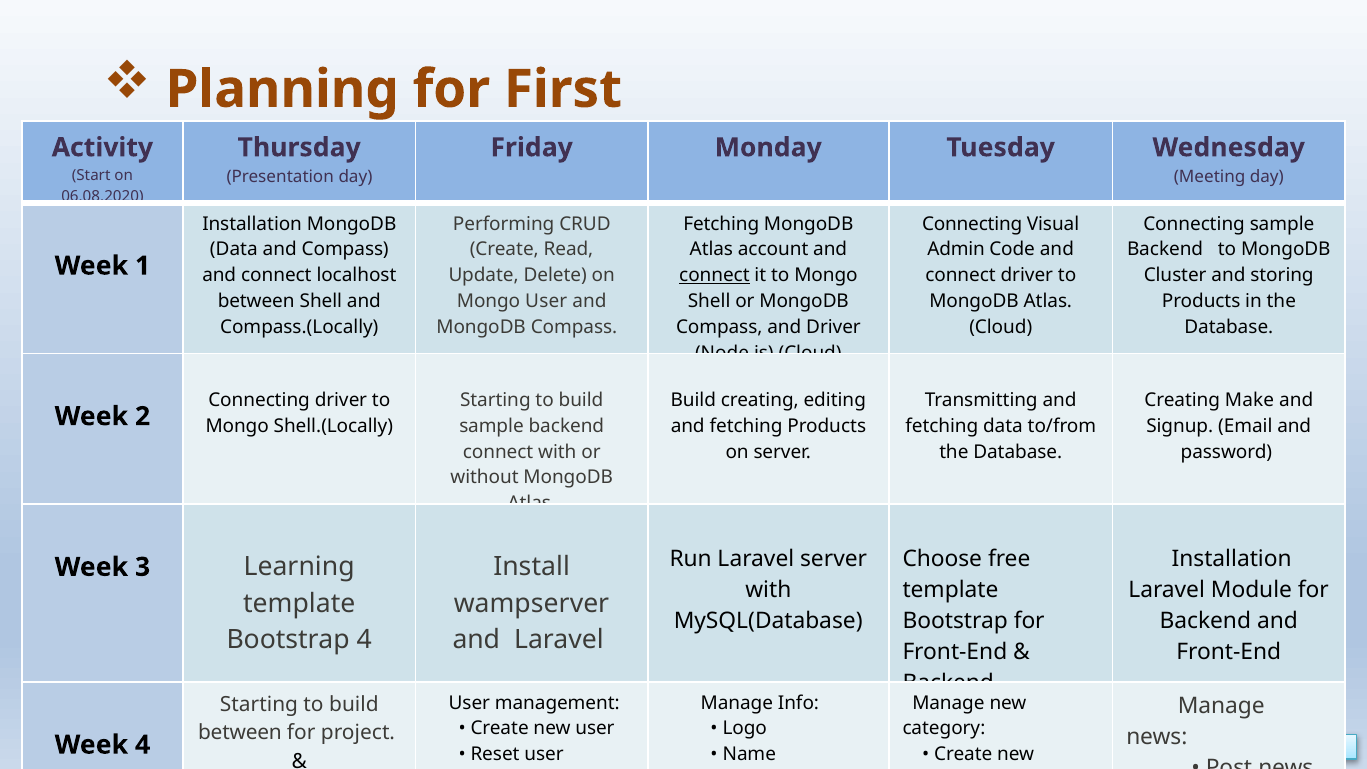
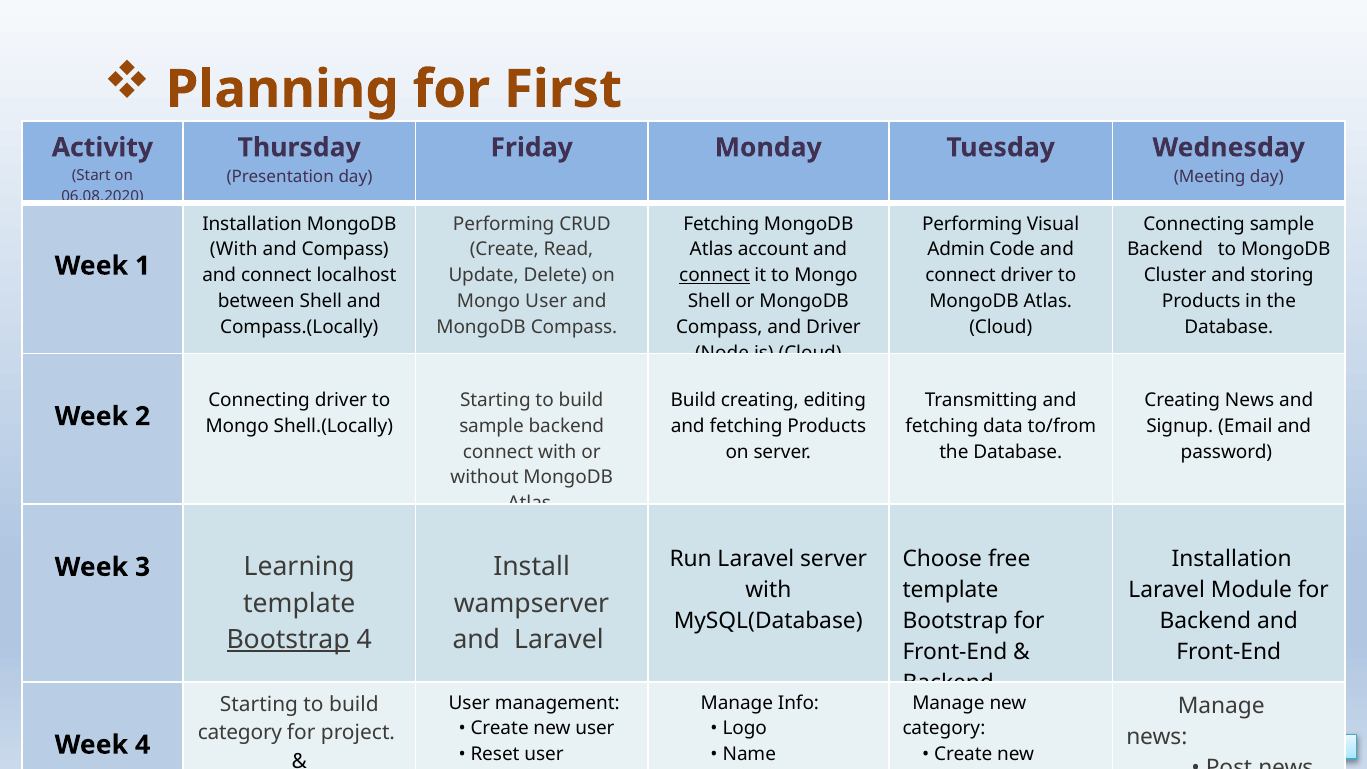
Connecting at (972, 224): Connecting -> Performing
Data at (234, 250): Data -> With
Creating Make: Make -> News
Bootstrap at (288, 639) underline: none -> present
between at (240, 733): between -> category
